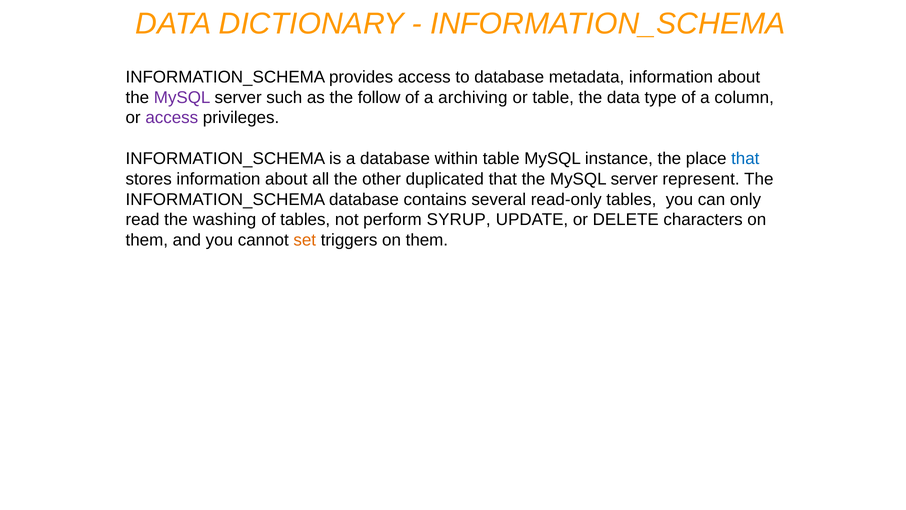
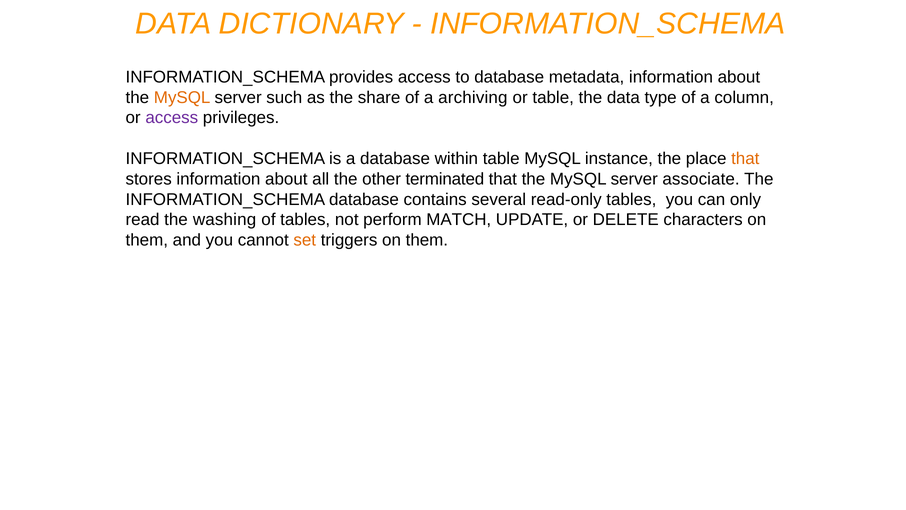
MySQL at (182, 97) colour: purple -> orange
follow: follow -> share
that at (745, 159) colour: blue -> orange
duplicated: duplicated -> terminated
represent: represent -> associate
SYRUP: SYRUP -> MATCH
